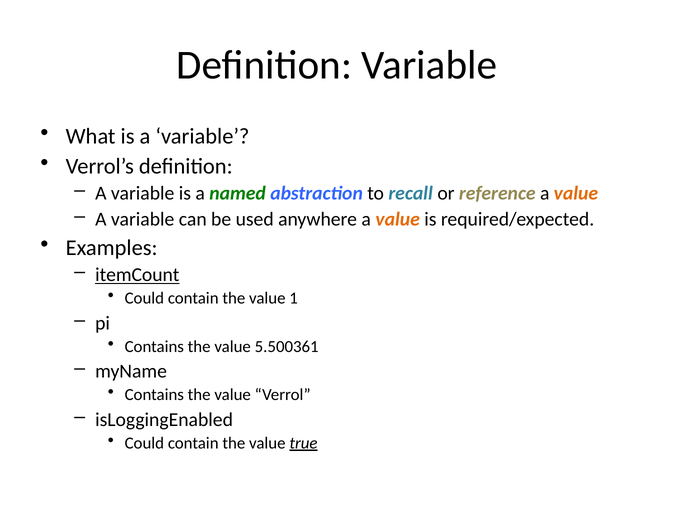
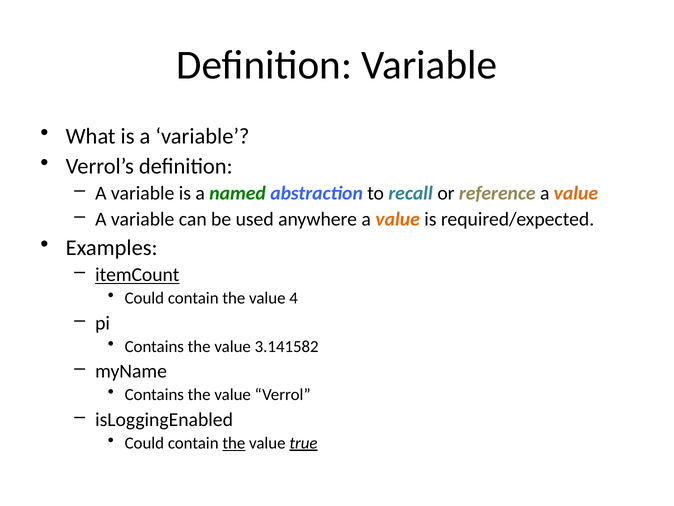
1: 1 -> 4
5.500361: 5.500361 -> 3.141582
the at (234, 443) underline: none -> present
